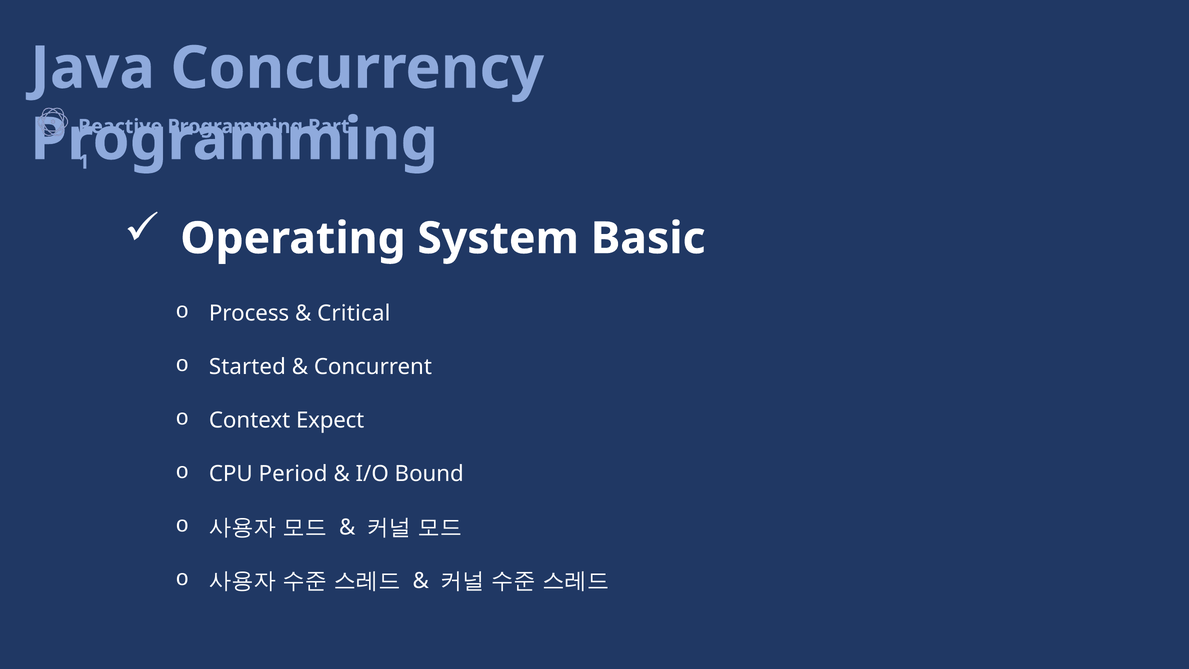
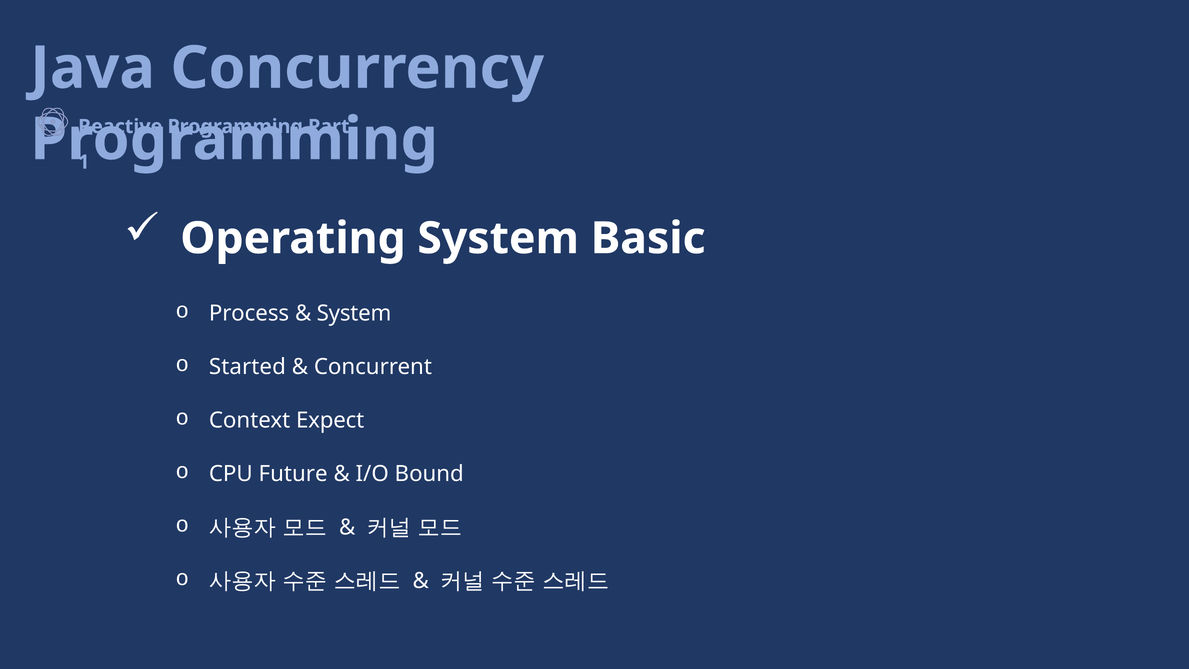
Critical at (354, 313): Critical -> System
Period: Period -> Future
